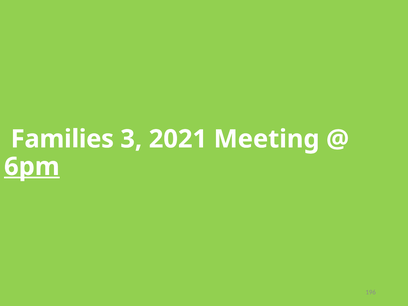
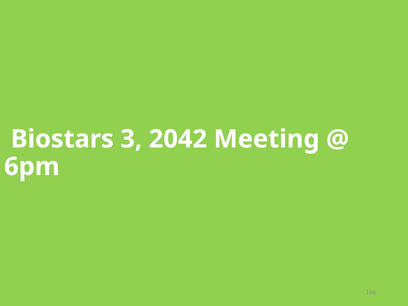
Families: Families -> Biostars
2021: 2021 -> 2042
6pm underline: present -> none
